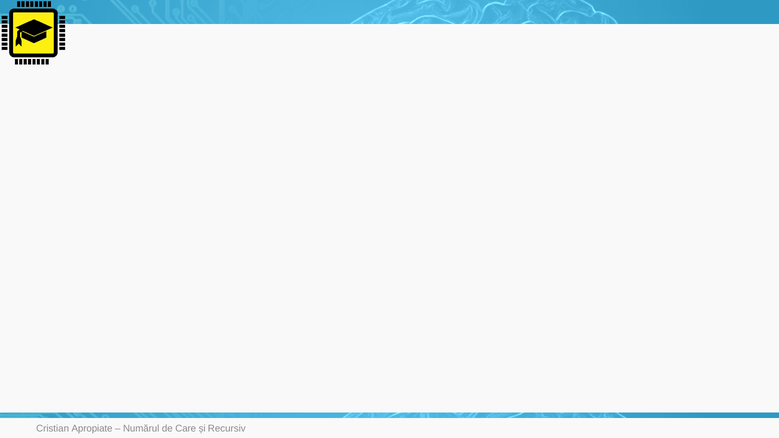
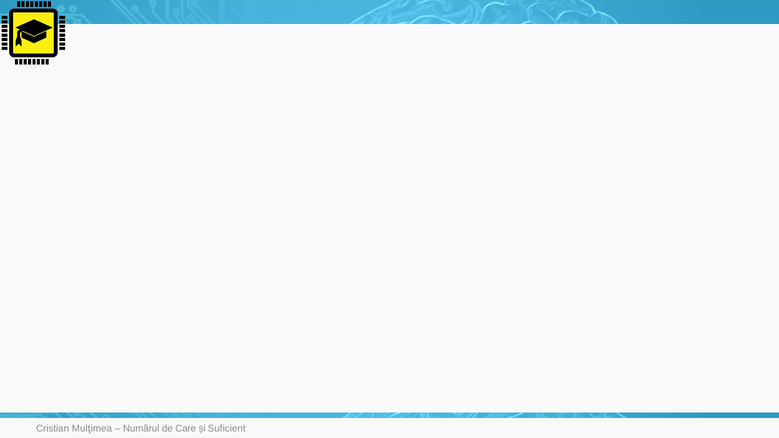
Apropiate: Apropiate -> Mulţimea
Recursiv: Recursiv -> Suficient
